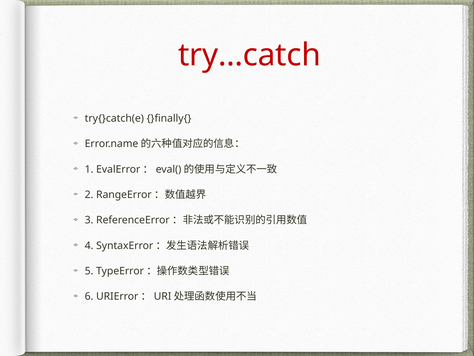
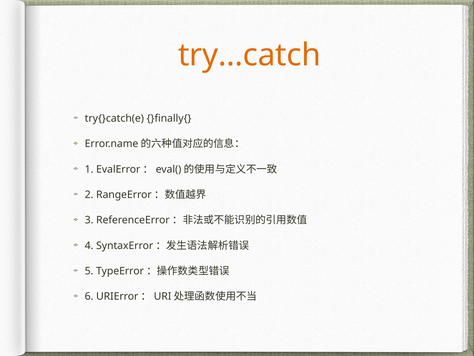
try…catch colour: red -> orange
